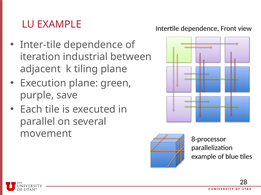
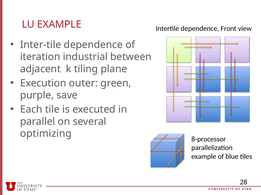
Execution plane: plane -> outer
movement: movement -> optimizing
